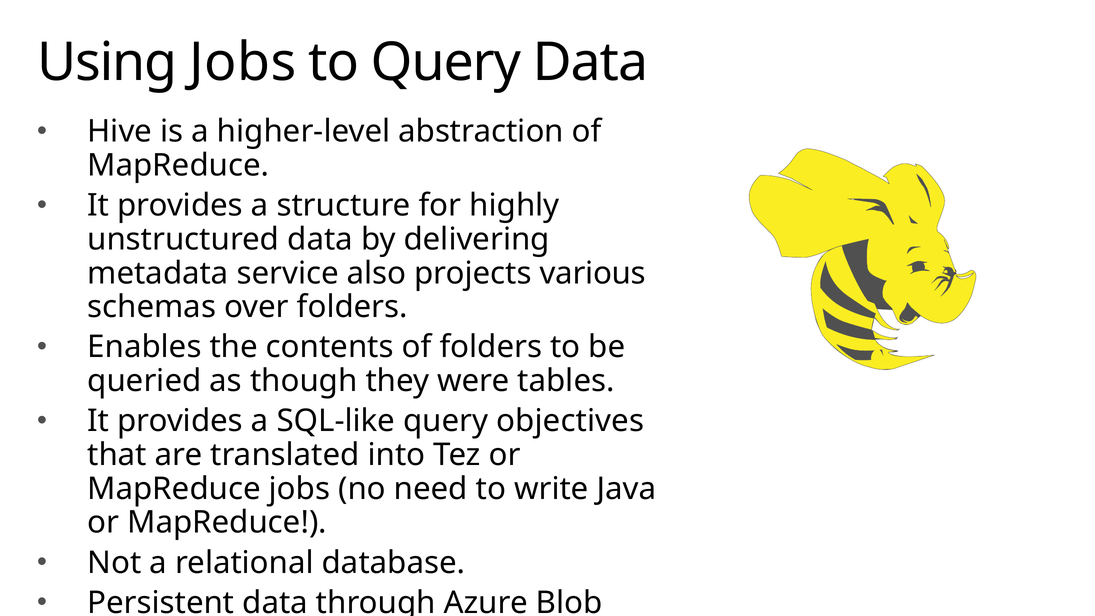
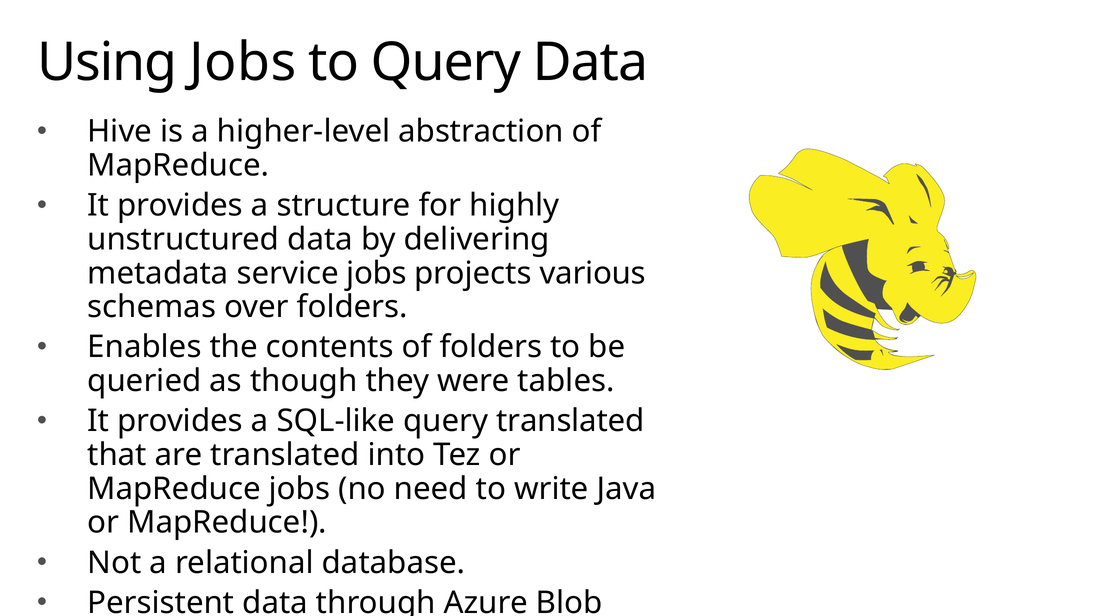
service also: also -> jobs
query objectives: objectives -> translated
